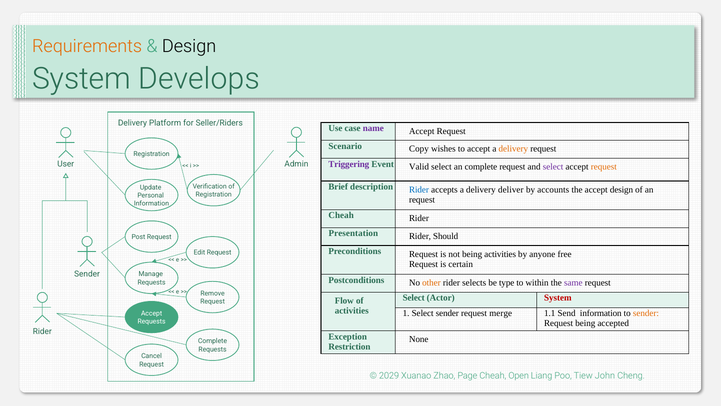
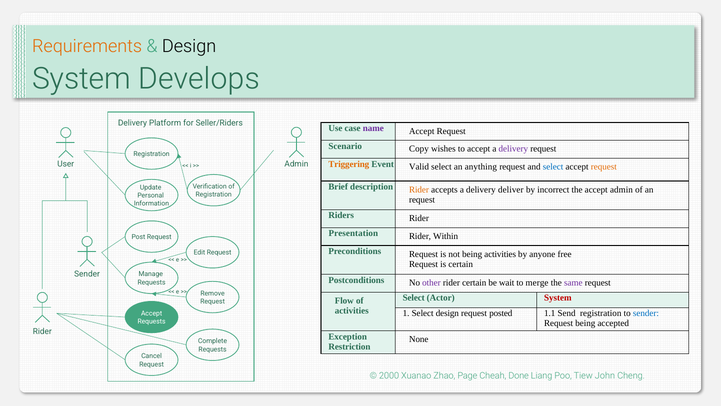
delivery at (513, 149) colour: orange -> purple
Triggering colour: purple -> orange
an complete: complete -> anything
select at (553, 167) colour: purple -> blue
Rider at (419, 189) colour: blue -> orange
accounts: accounts -> incorrect
accept design: design -> admin
Cheah at (341, 215): Cheah -> Riders
Should: Should -> Within
other colour: orange -> purple
rider selects: selects -> certain
type: type -> wait
within: within -> merge
Select sender: sender -> design
merge: merge -> posted
Send information: information -> registration
sender at (646, 313) colour: orange -> blue
2029: 2029 -> 2000
Open: Open -> Done
